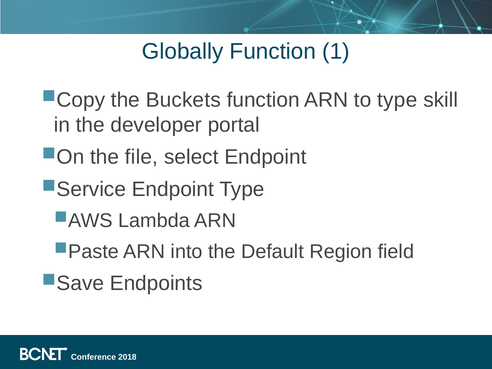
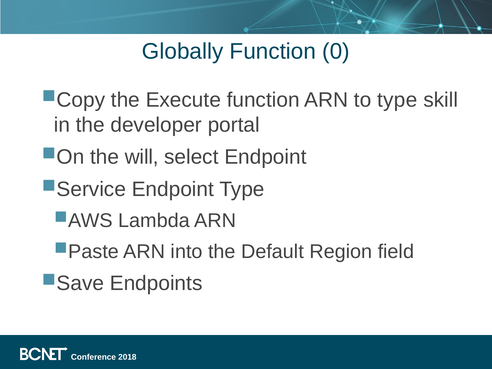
1: 1 -> 0
Buckets: Buckets -> Execute
file: file -> will
